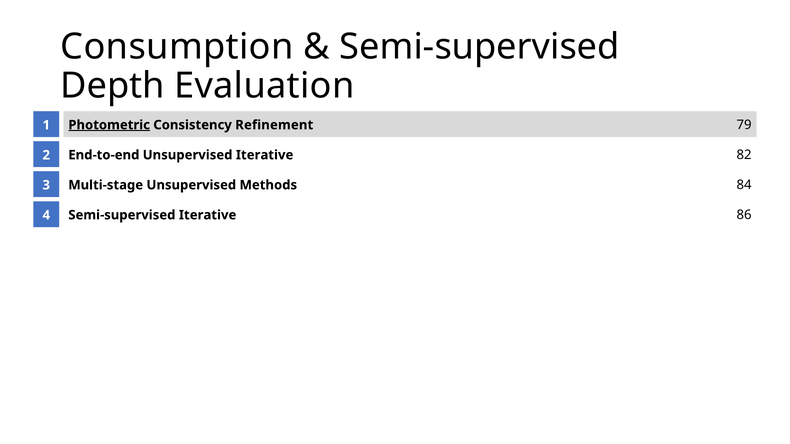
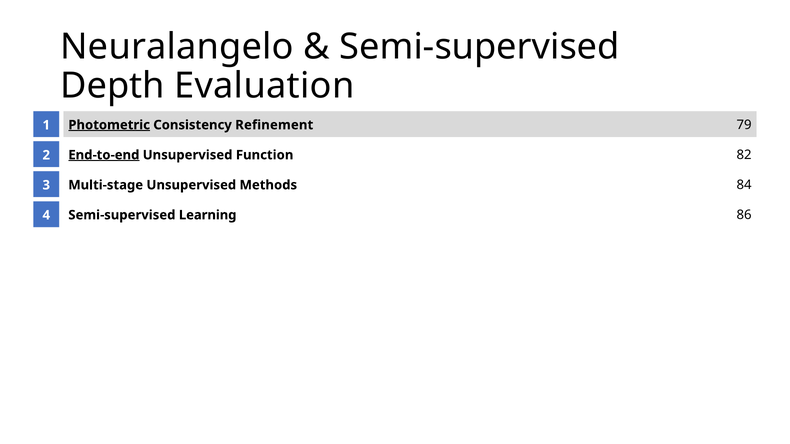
Consumption: Consumption -> Neuralangelo
End-to-end underline: none -> present
Unsupervised Iterative: Iterative -> Function
Semi-supervised Iterative: Iterative -> Learning
